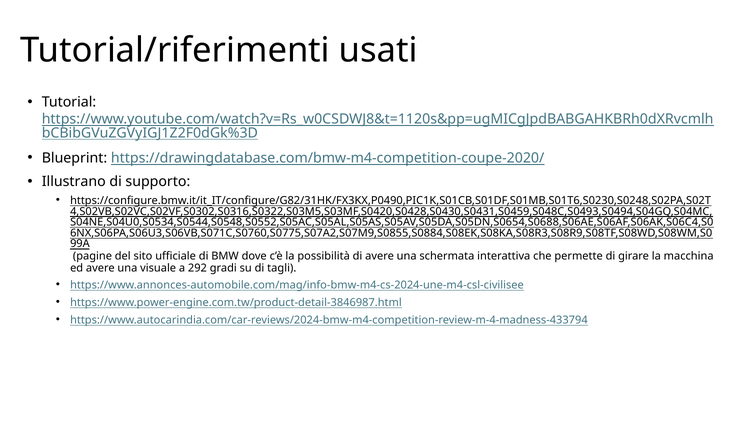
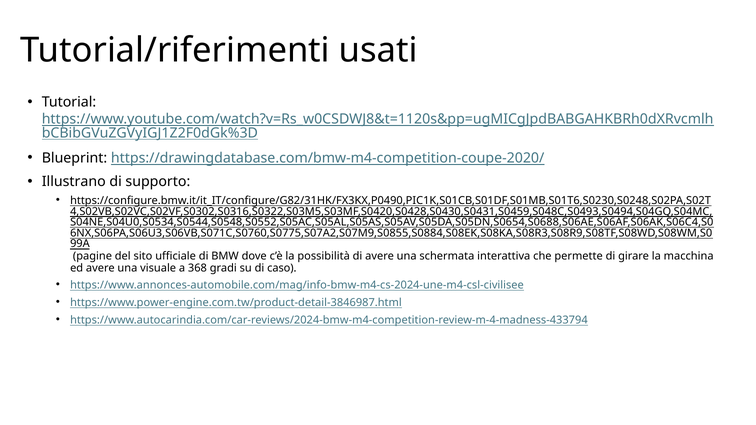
292: 292 -> 368
tagli: tagli -> caso
